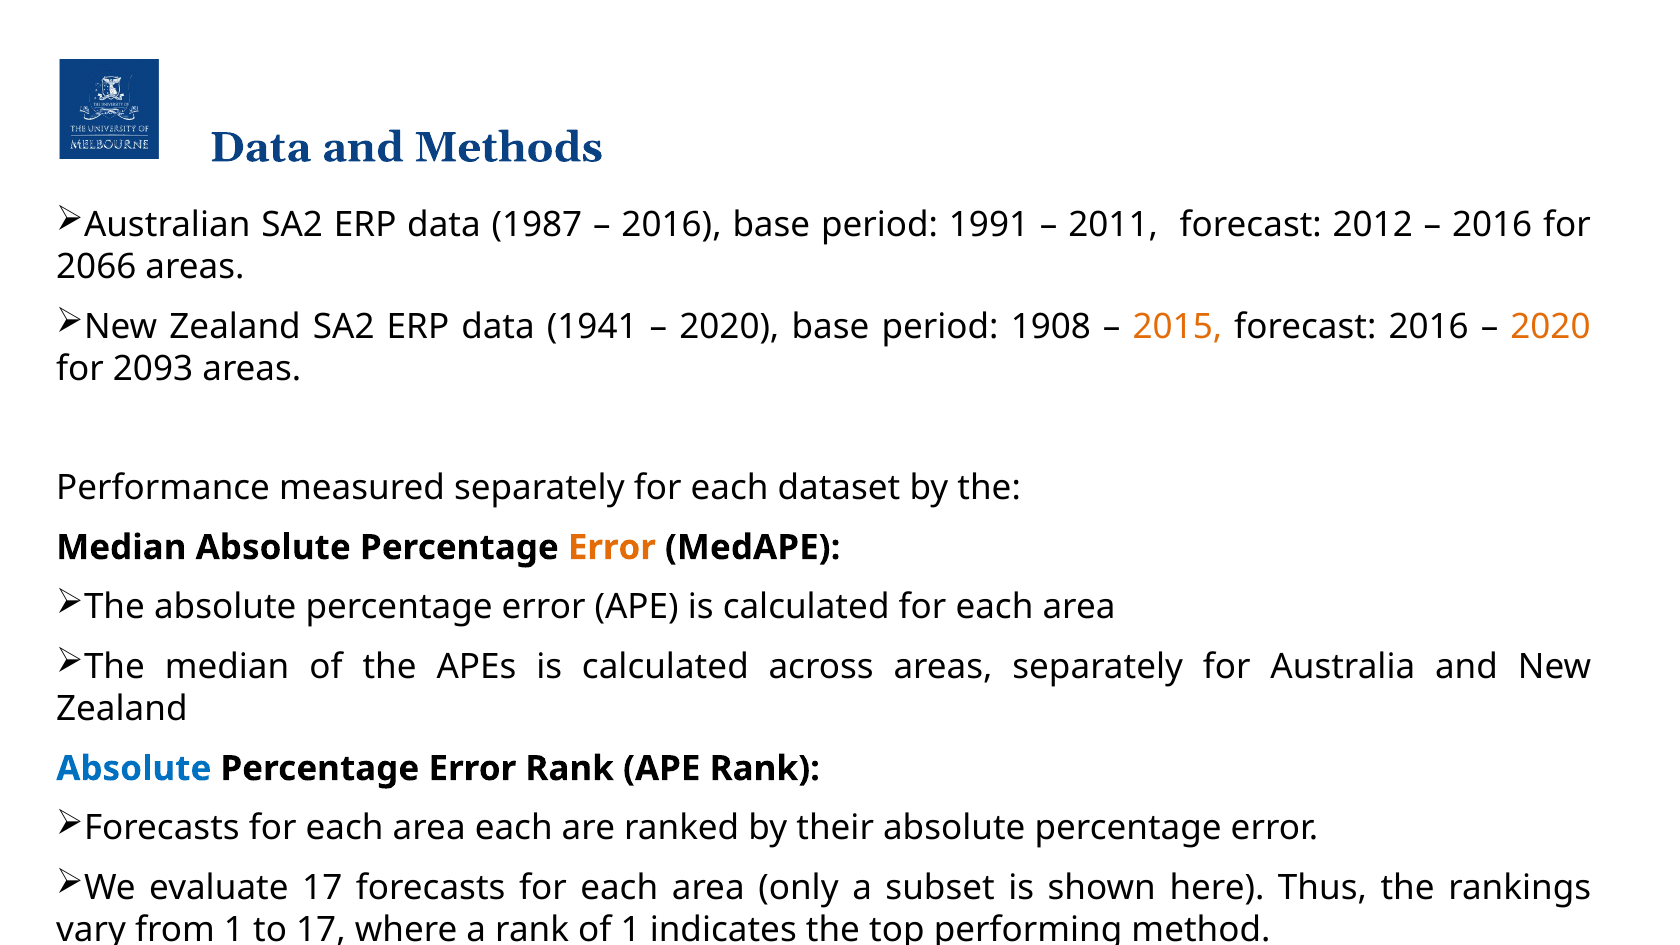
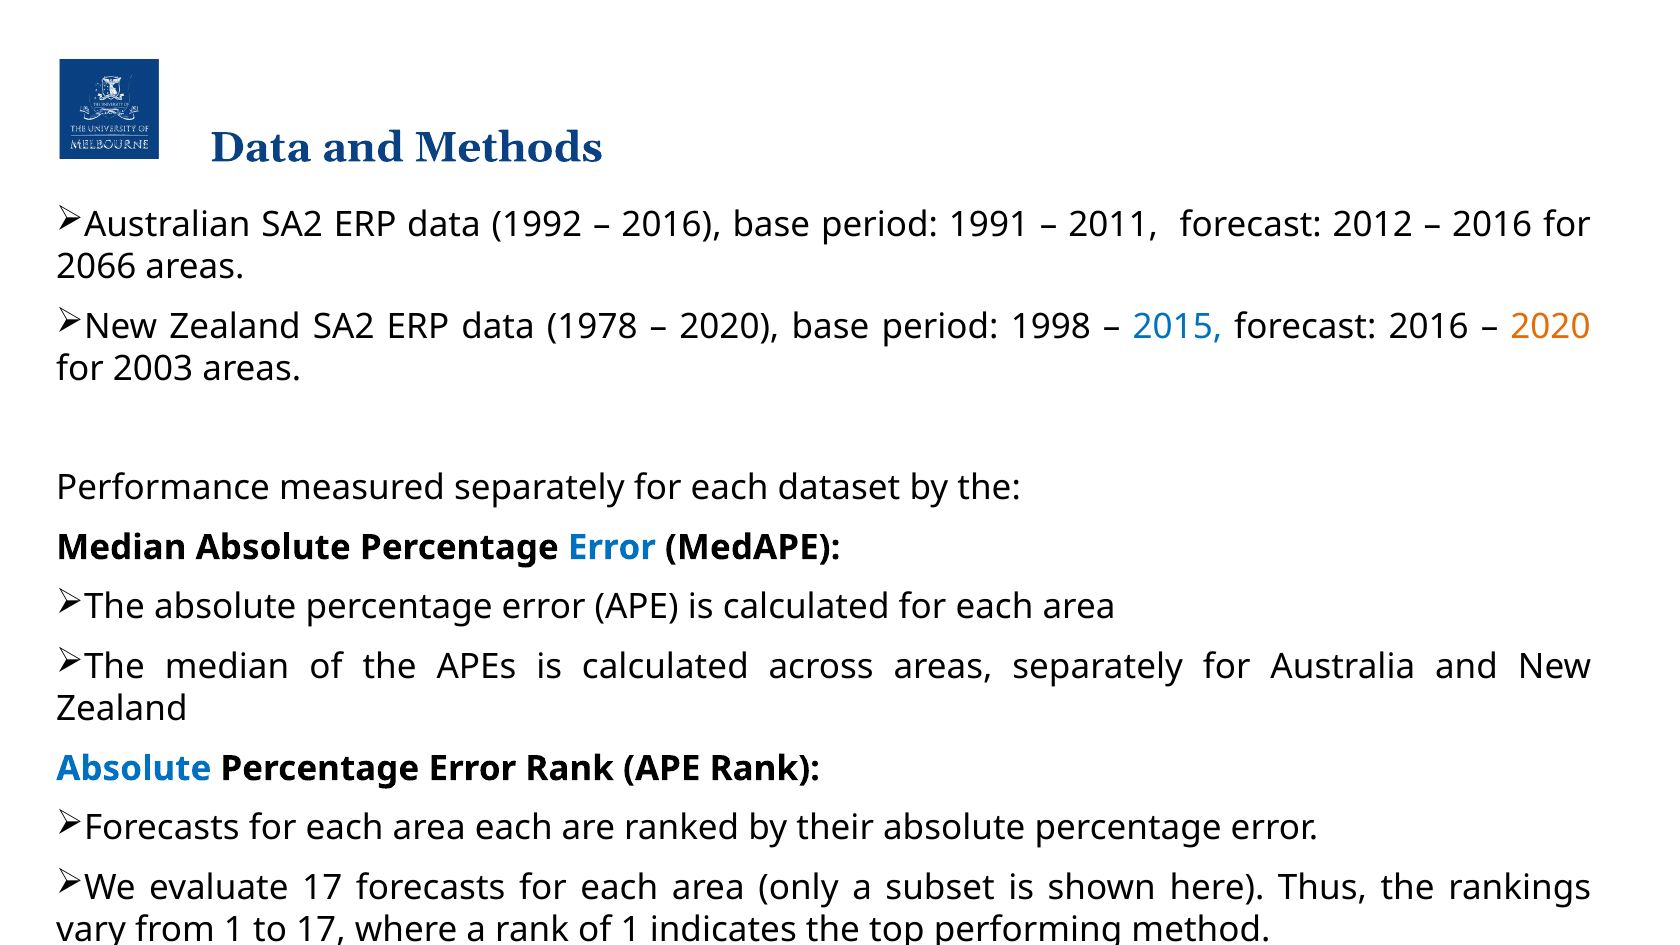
1987: 1987 -> 1992
1941: 1941 -> 1978
1908: 1908 -> 1998
2015 colour: orange -> blue
2093: 2093 -> 2003
Error at (612, 548) colour: orange -> blue
